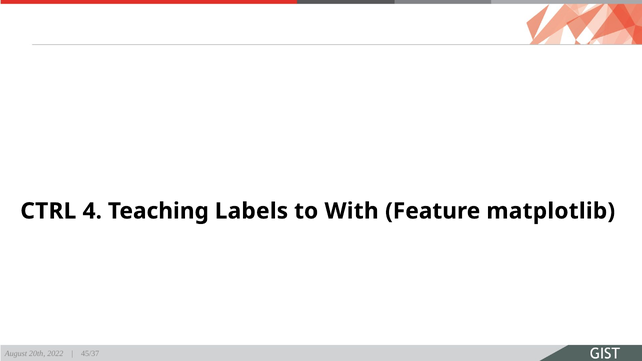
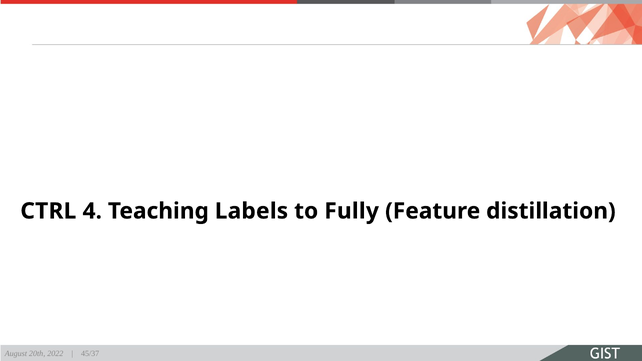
With: With -> Fully
matplotlib: matplotlib -> distillation
